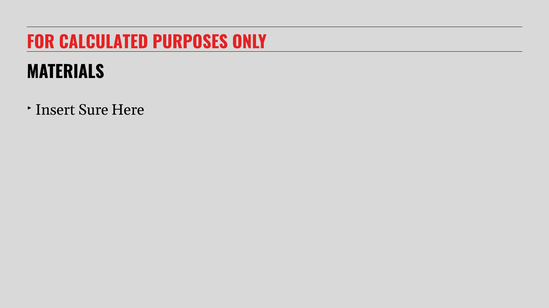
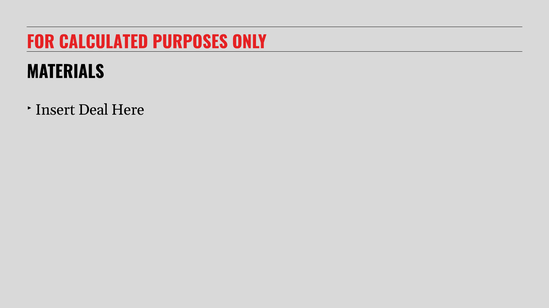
Sure: Sure -> Deal
